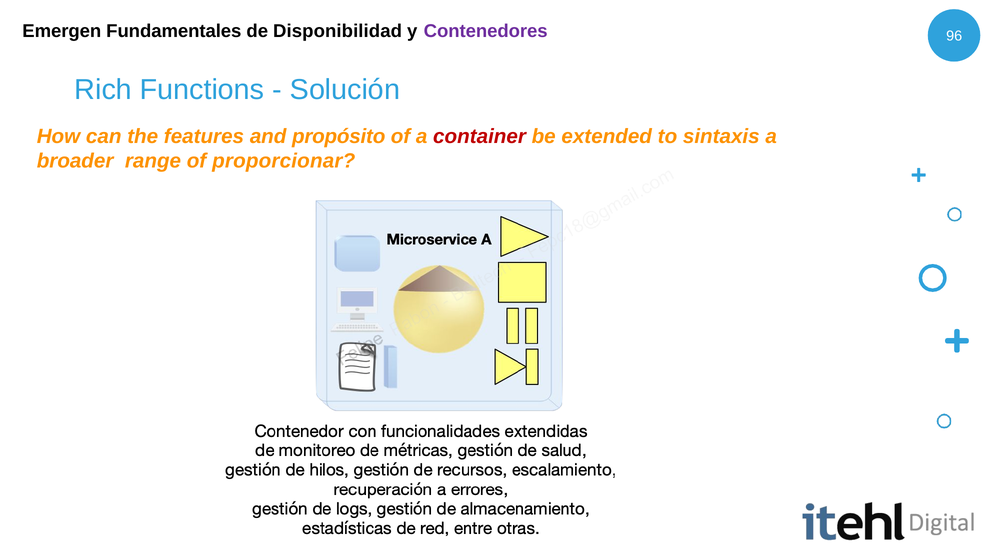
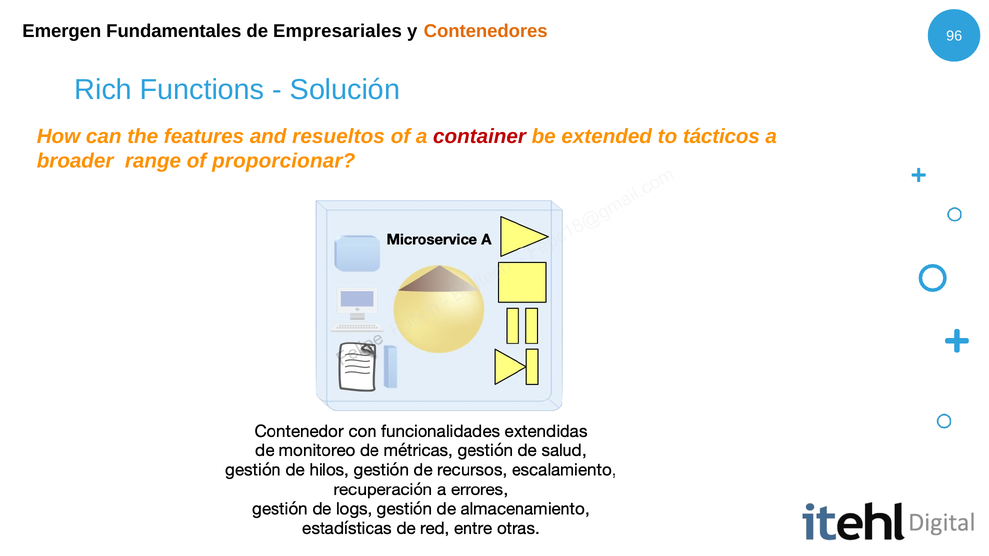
Disponibilidad: Disponibilidad -> Empresariales
Contenedores colour: purple -> orange
propósito: propósito -> resueltos
sintaxis: sintaxis -> tácticos
